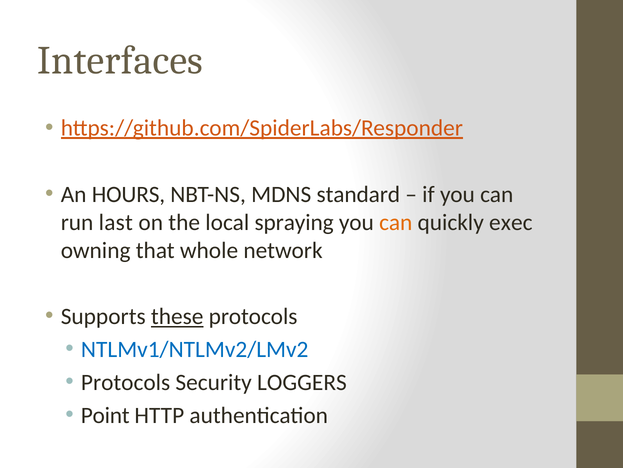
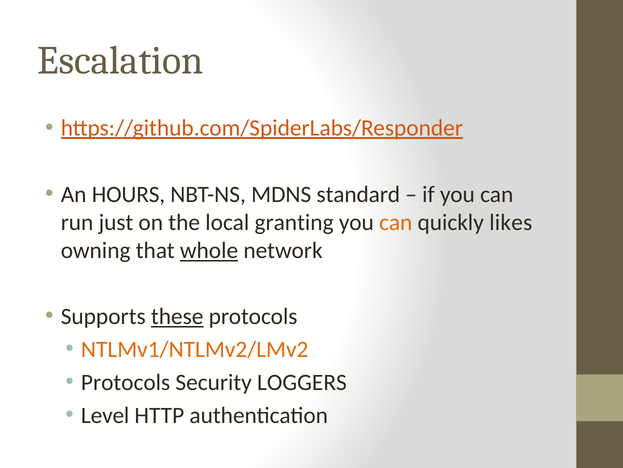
Interfaces: Interfaces -> Escalation
last: last -> just
spraying: spraying -> granting
exec: exec -> likes
whole underline: none -> present
NTLMv1/NTLMv2/LMv2 colour: blue -> orange
Point: Point -> Level
